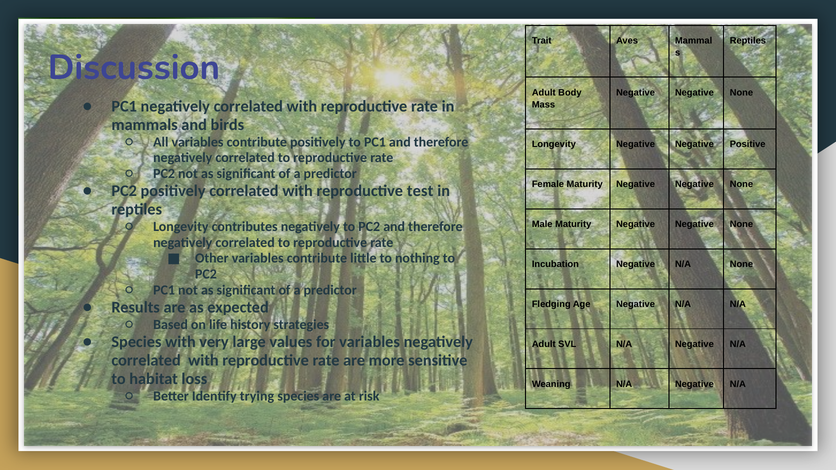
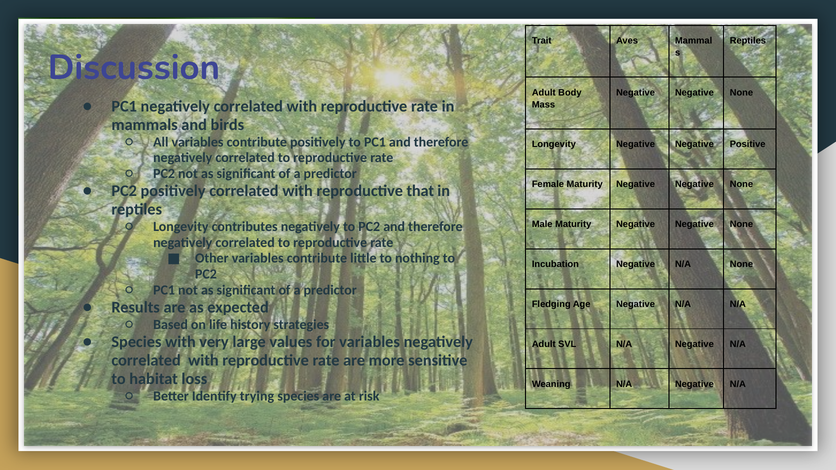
test: test -> that
